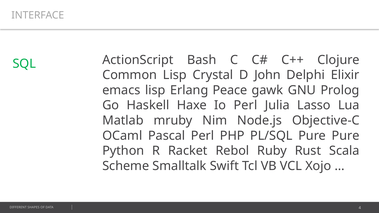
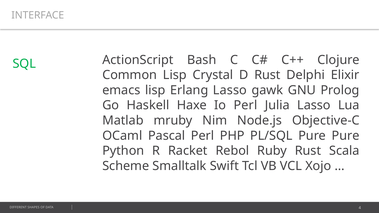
D John: John -> Rust
Erlang Peace: Peace -> Lasso
